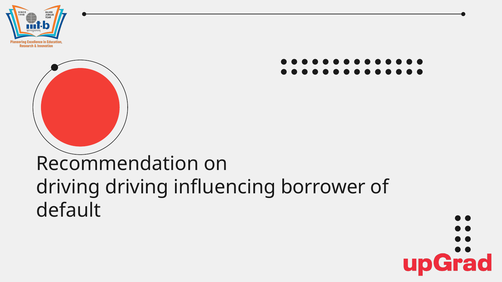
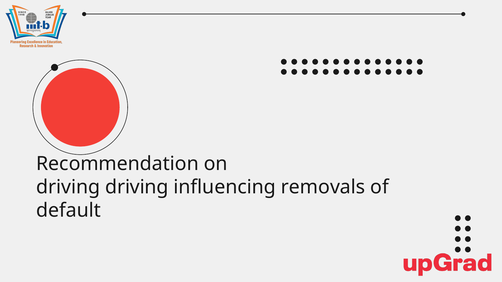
borrower: borrower -> removals
